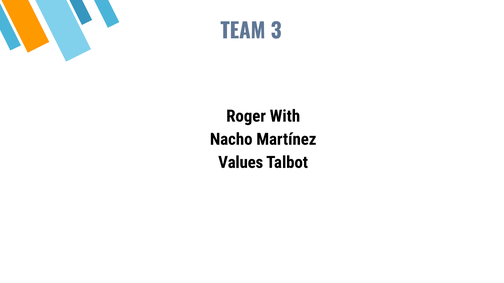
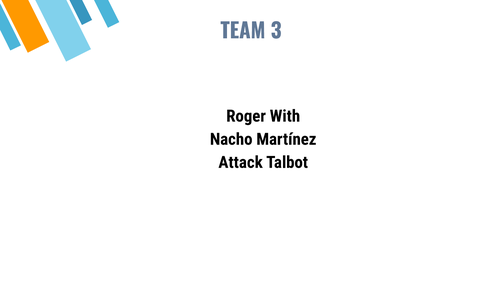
Values: Values -> Attack
